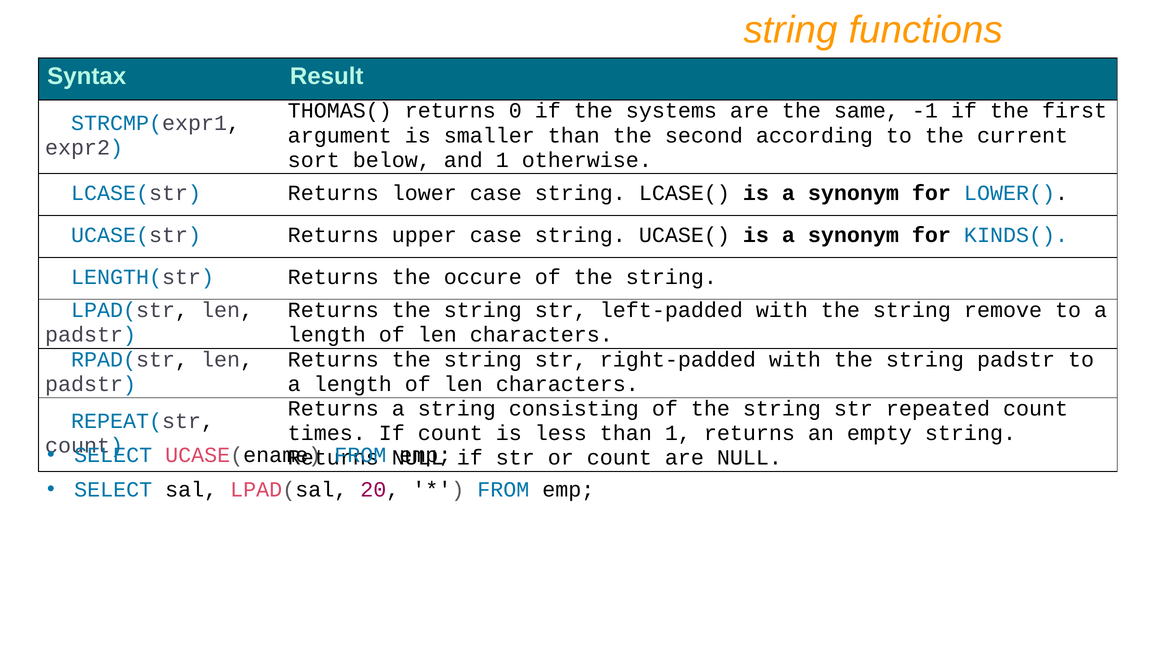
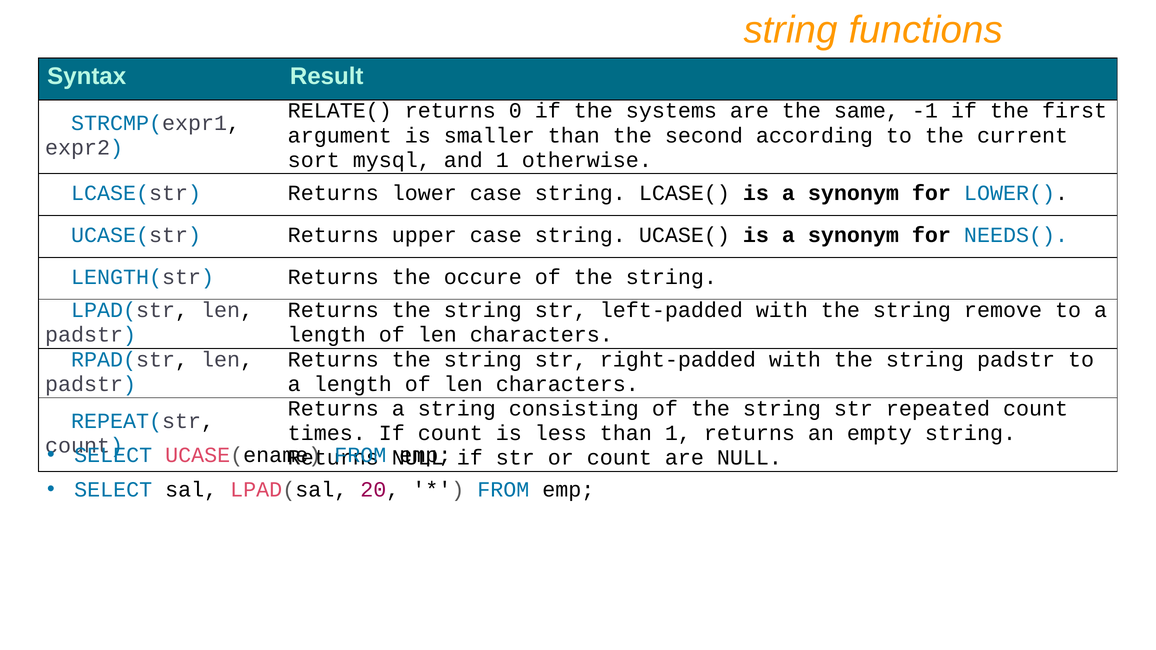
THOMAS(: THOMAS( -> RELATE(
below: below -> mysql
KINDS(: KINDS( -> NEEDS(
